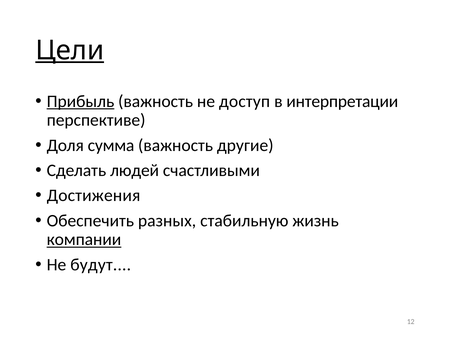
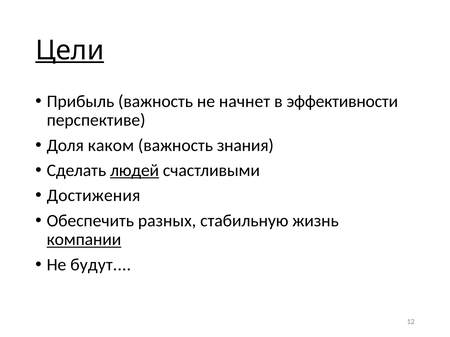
Прибыль underline: present -> none
доступ: доступ -> начнет
интерпретации: интерпретации -> эффективности
сумма: сумма -> каком
другие: другие -> знания
людей underline: none -> present
